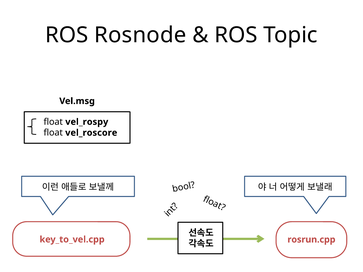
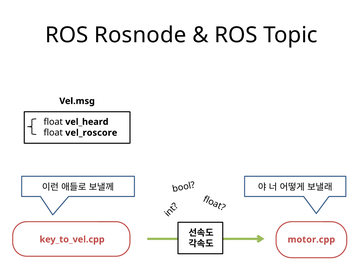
vel_rospy: vel_rospy -> vel_heard
rosrun.cpp: rosrun.cpp -> motor.cpp
